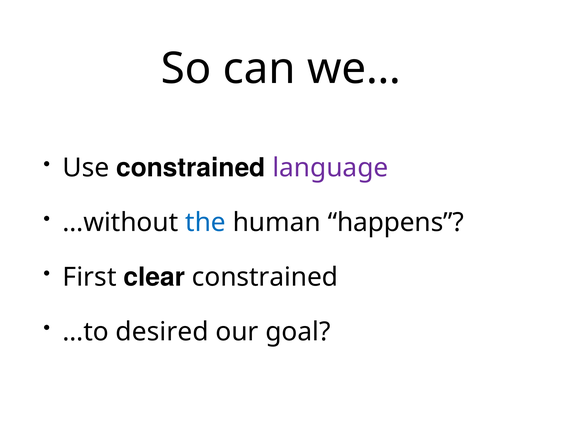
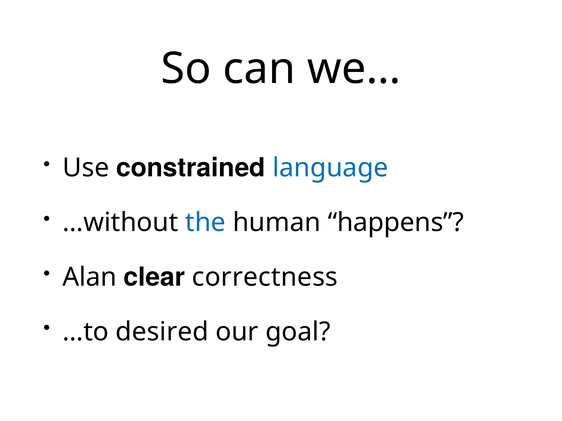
language colour: purple -> blue
First: First -> Alan
clear constrained: constrained -> correctness
